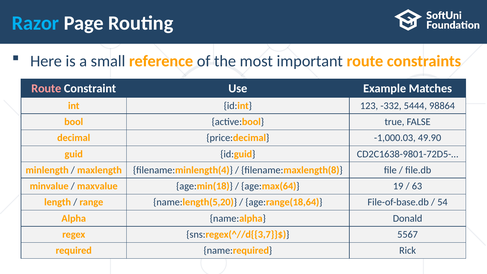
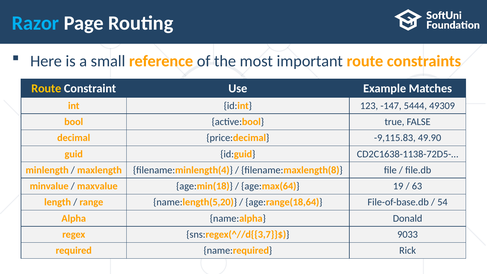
Route at (46, 88) colour: pink -> yellow
-332: -332 -> -147
98864: 98864 -> 49309
-1,000.03: -1,000.03 -> -9,115.83
CD2C1638-9801-72D5-…: CD2C1638-9801-72D5-… -> CD2C1638-1138-72D5-…
5567: 5567 -> 9033
